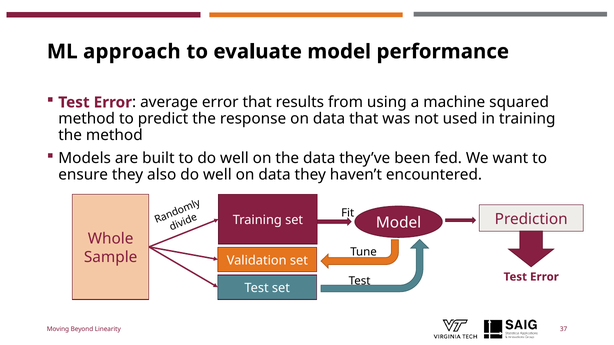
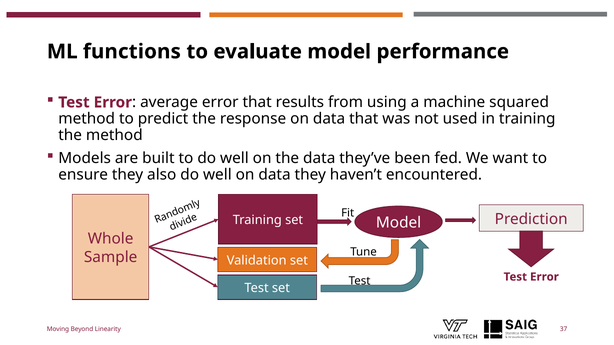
approach: approach -> functions
